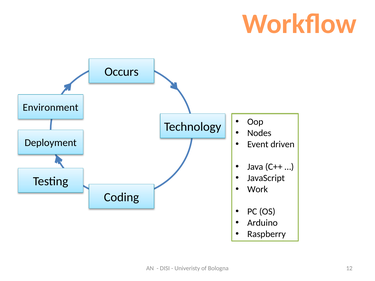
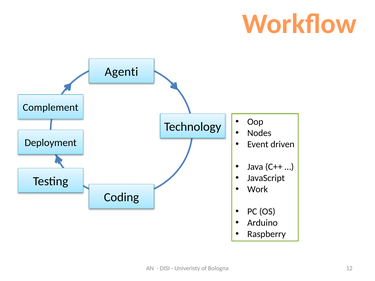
Occurs: Occurs -> Agenti
Environment: Environment -> Complement
